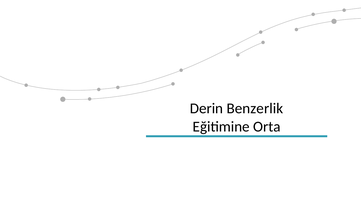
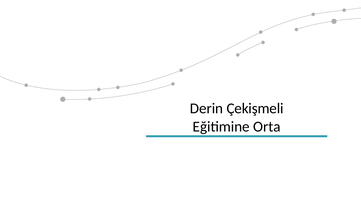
Benzerlik: Benzerlik -> Çekişmeli
